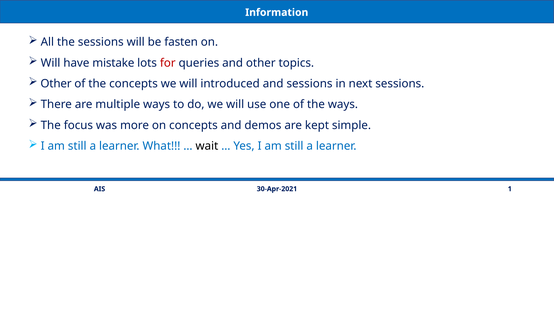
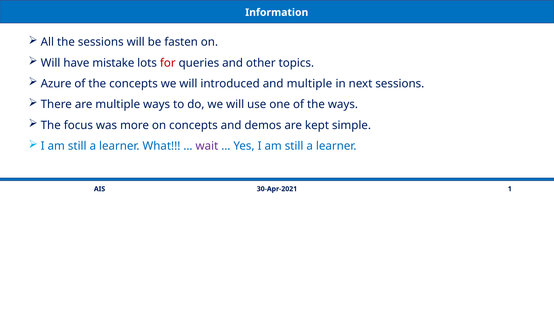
Other at (56, 84): Other -> Azure
and sessions: sessions -> multiple
wait colour: black -> purple
